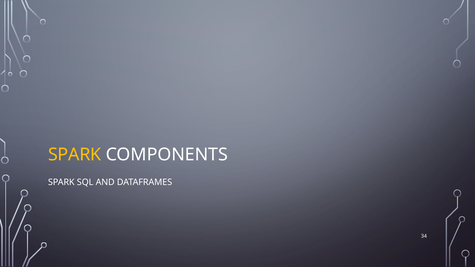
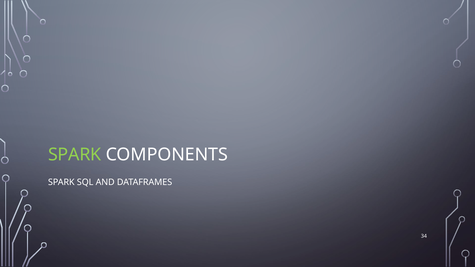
SPARK at (75, 155) colour: yellow -> light green
